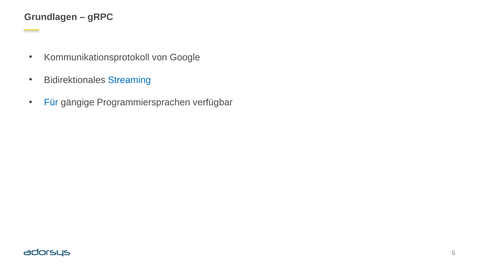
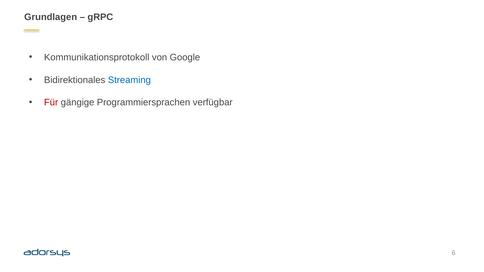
Für colour: blue -> red
